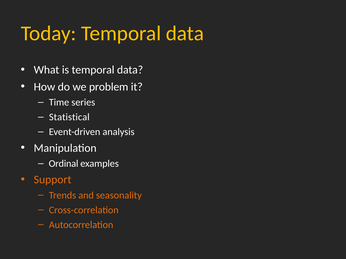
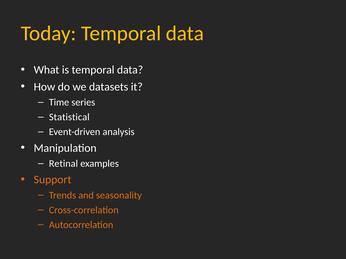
problem: problem -> datasets
Ordinal: Ordinal -> Retinal
